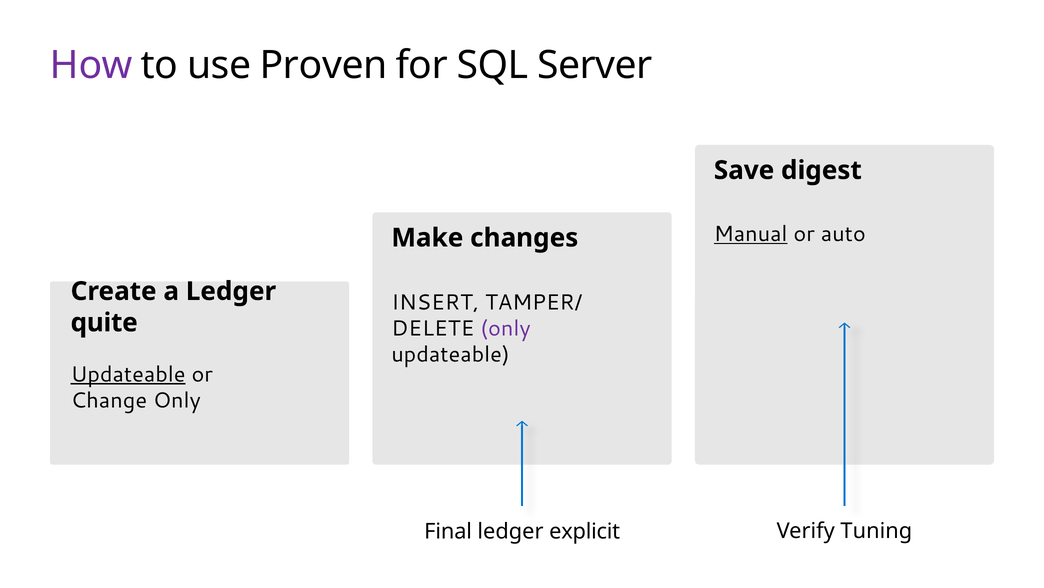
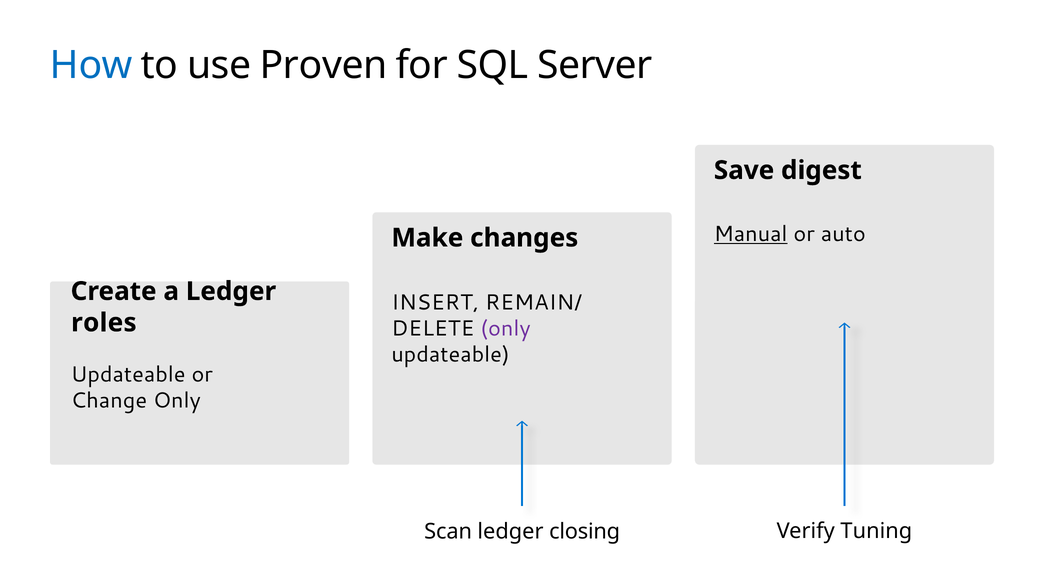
How colour: purple -> blue
TAMPER/: TAMPER/ -> REMAIN/
quite: quite -> roles
Updateable at (128, 374) underline: present -> none
Final: Final -> Scan
explicit: explicit -> closing
